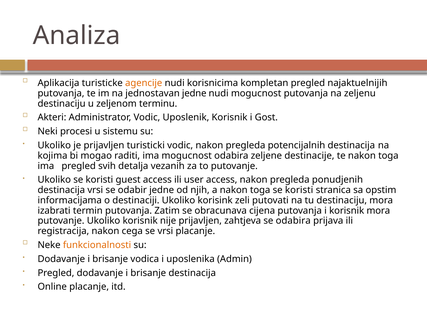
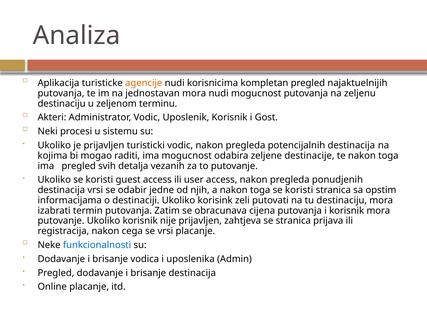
jednostavan jedne: jedne -> mora
se odabira: odabira -> stranica
funkcionalnosti colour: orange -> blue
